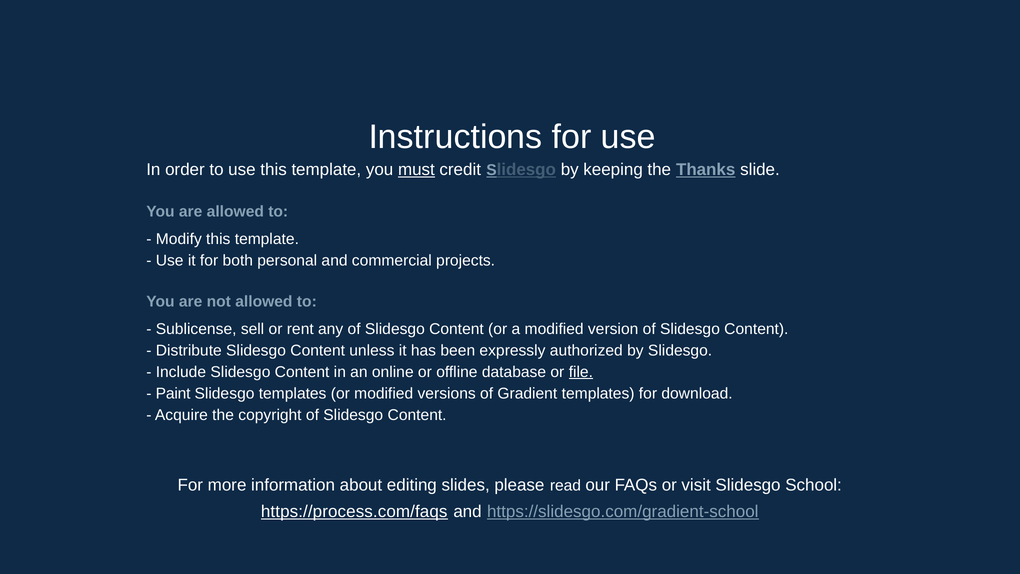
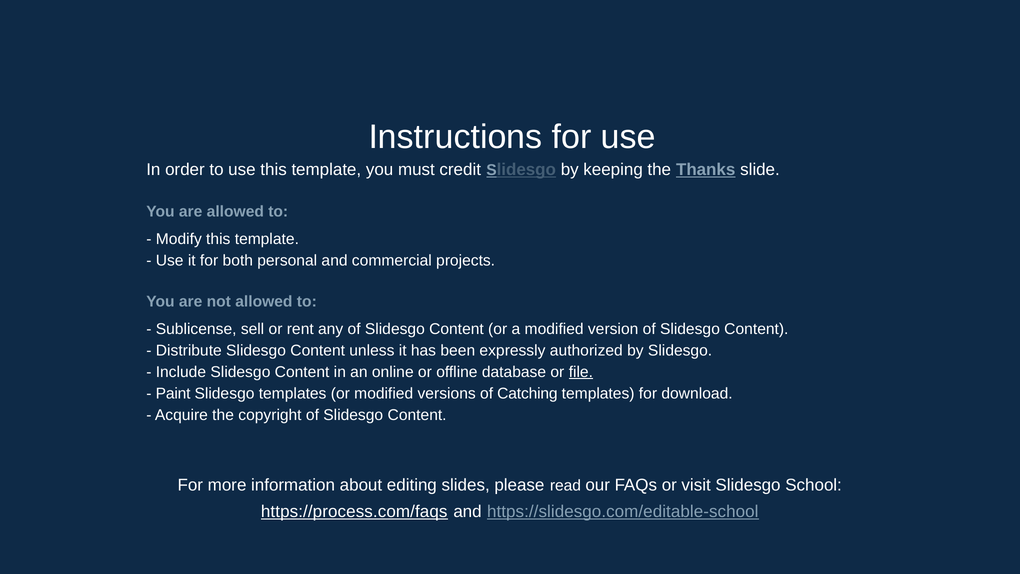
must underline: present -> none
Gradient: Gradient -> Catching
https://slidesgo.com/gradient-school: https://slidesgo.com/gradient-school -> https://slidesgo.com/editable-school
